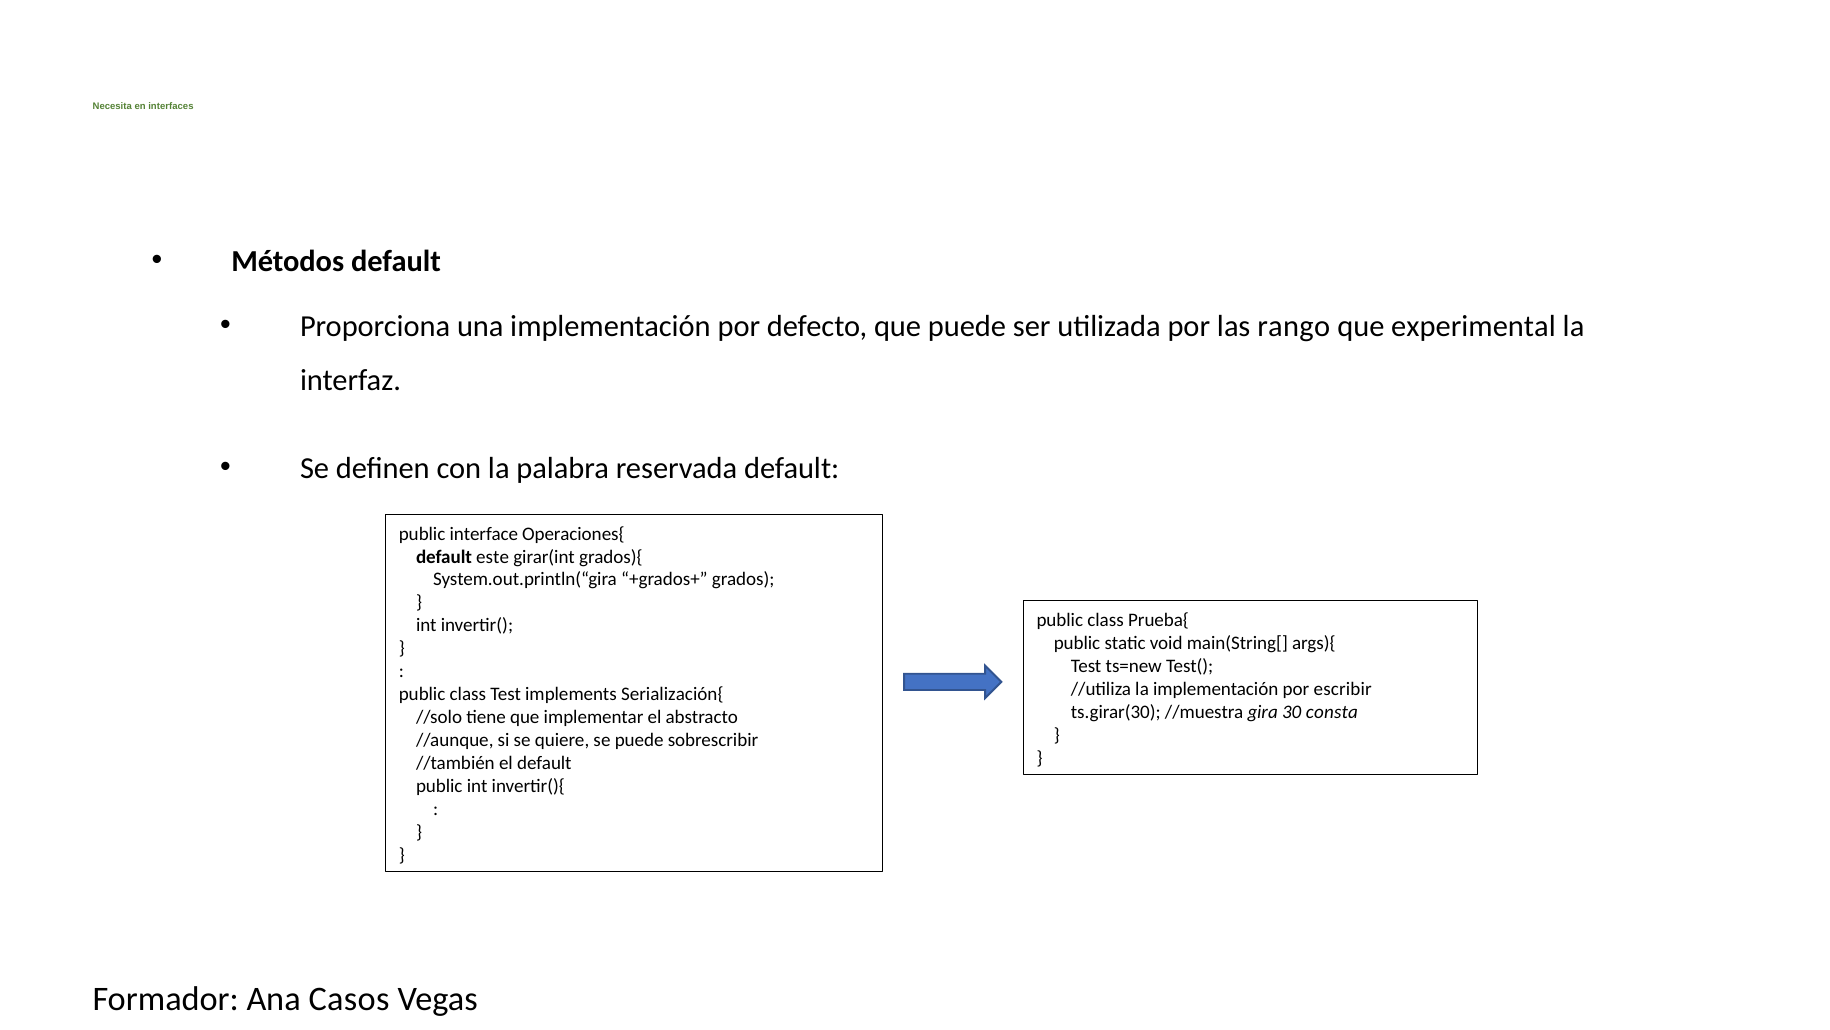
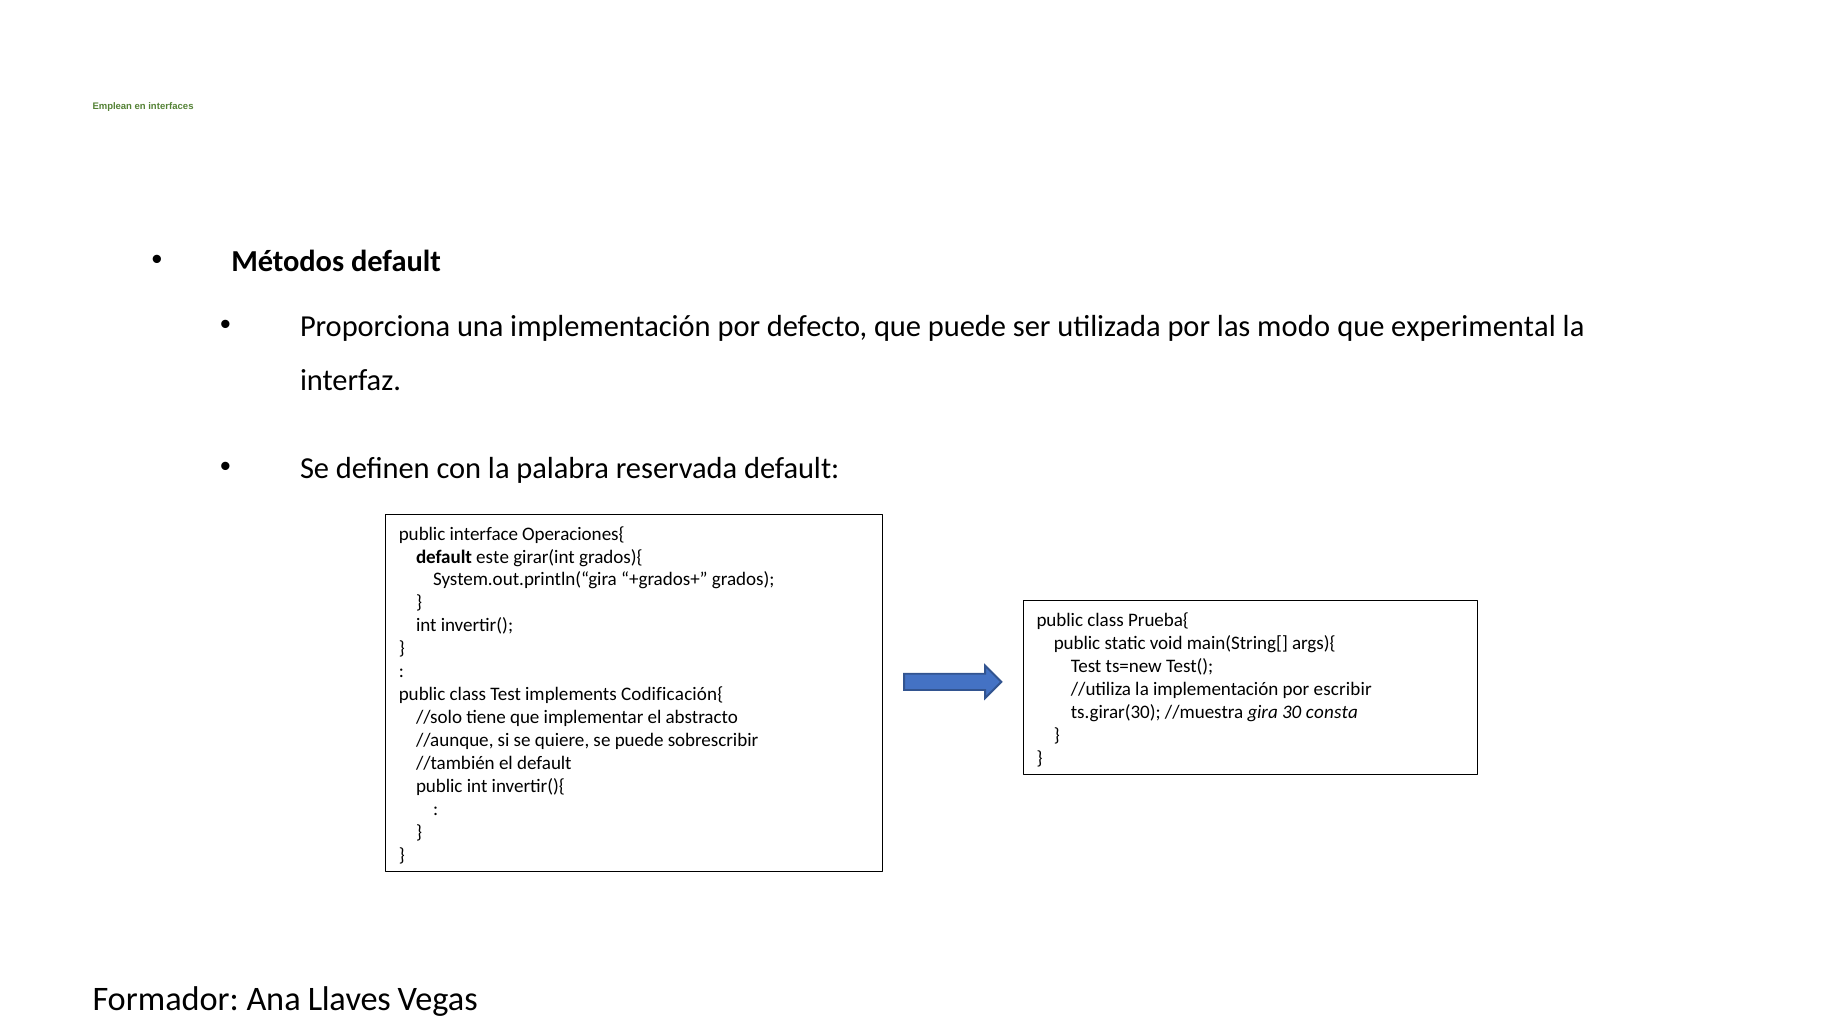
Necesita: Necesita -> Emplean
rango: rango -> modo
Serialización{: Serialización{ -> Codificación{
Casos: Casos -> Llaves
